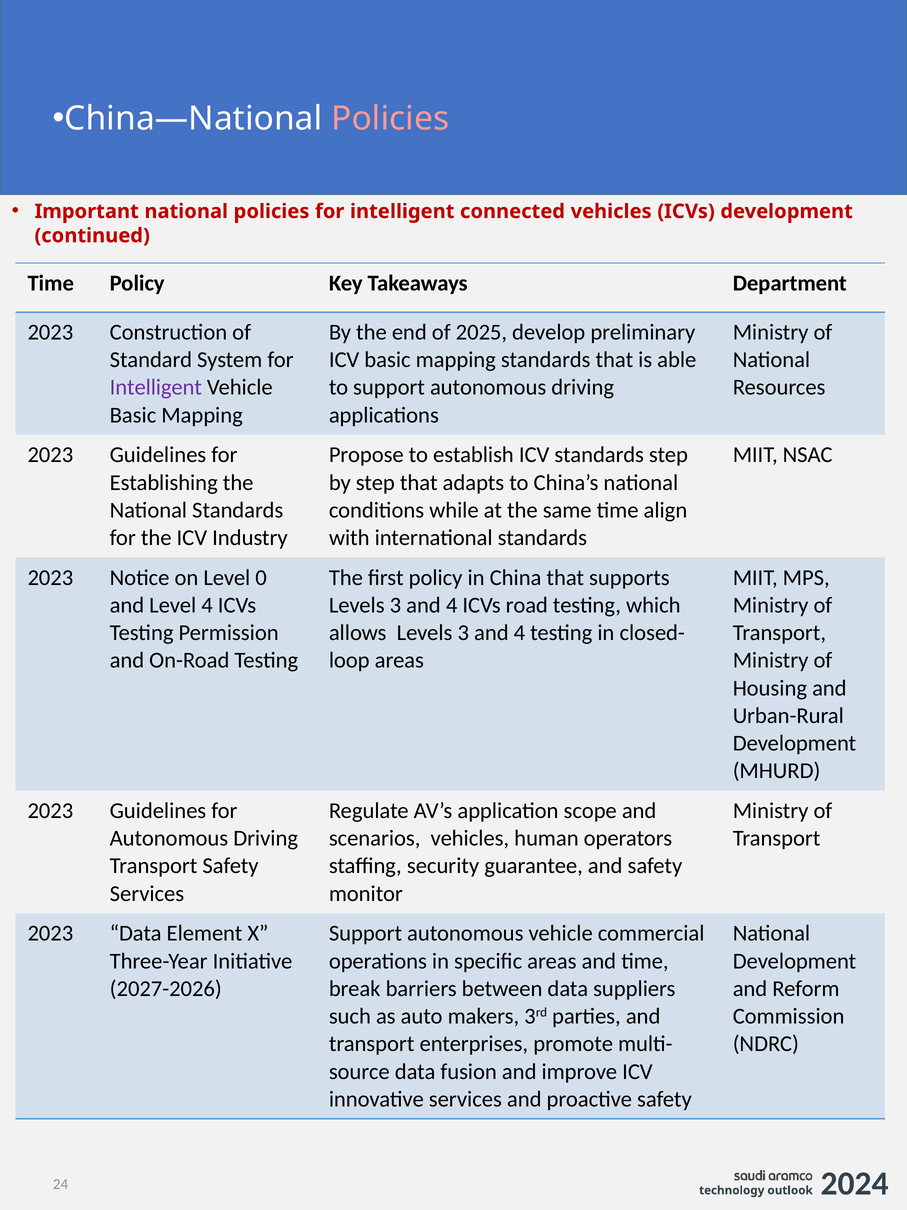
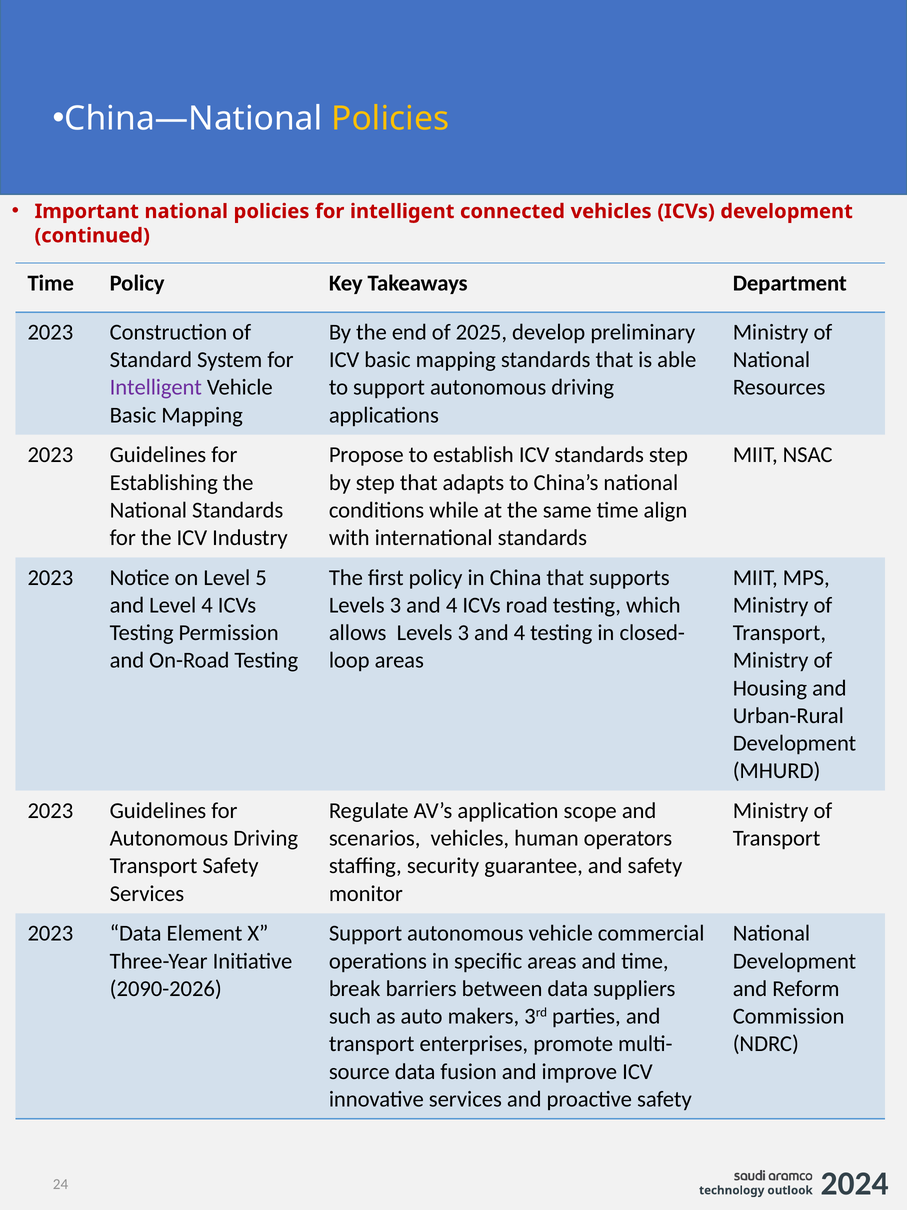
Policies at (390, 119) colour: pink -> yellow
0: 0 -> 5
2027-2026: 2027-2026 -> 2090-2026
